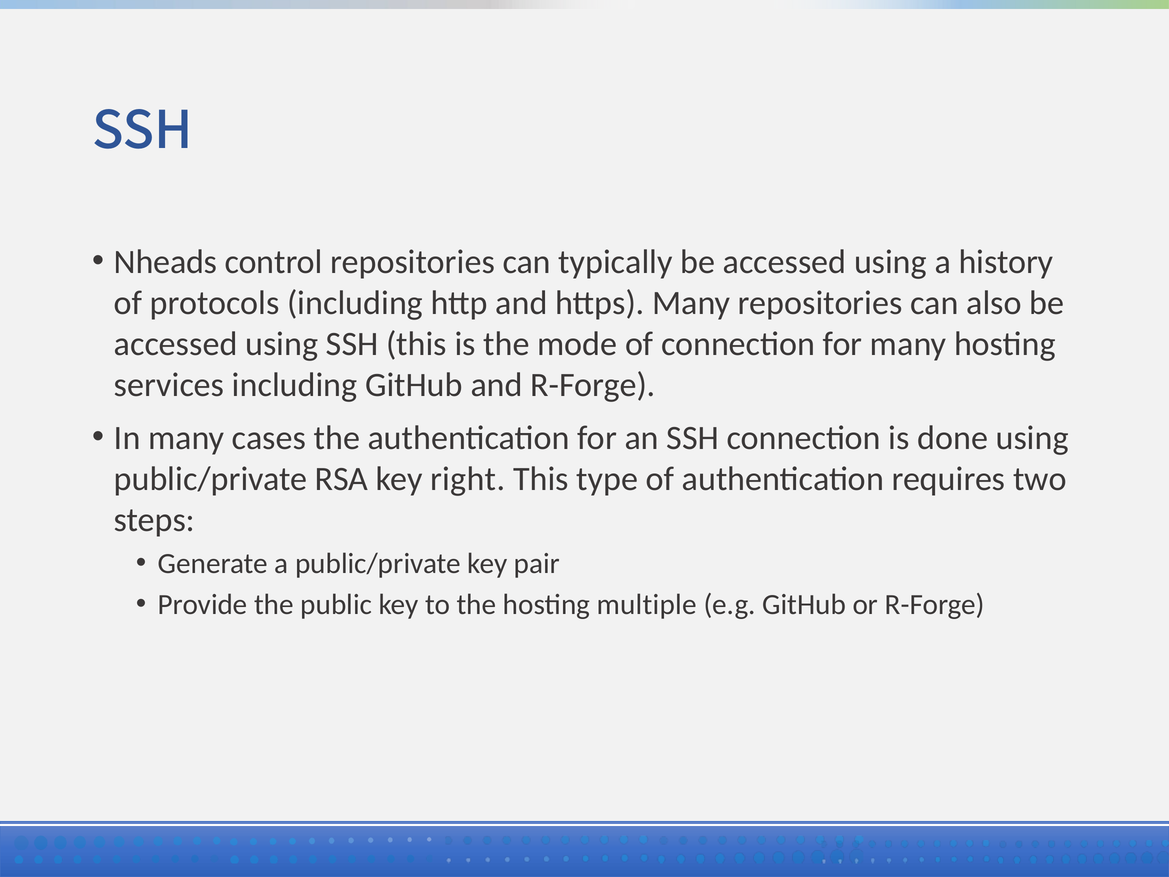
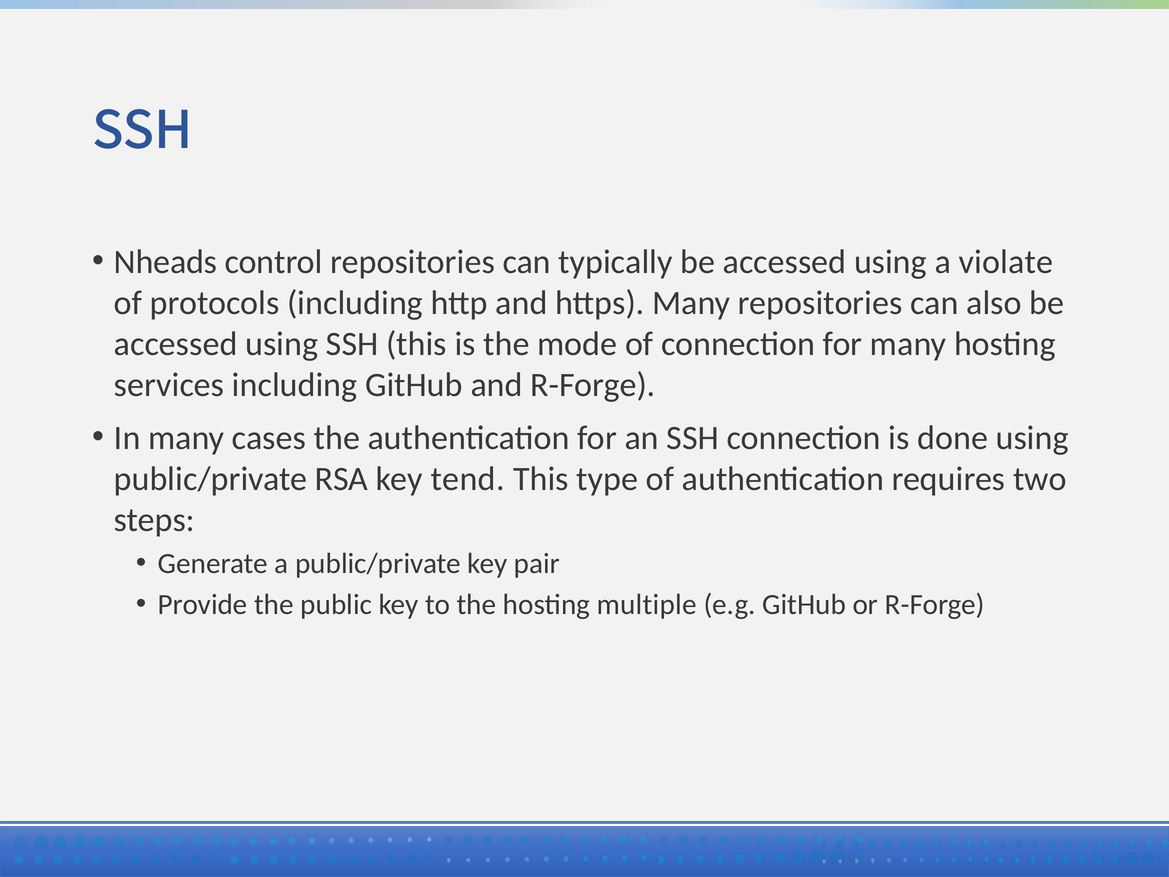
history: history -> violate
right: right -> tend
